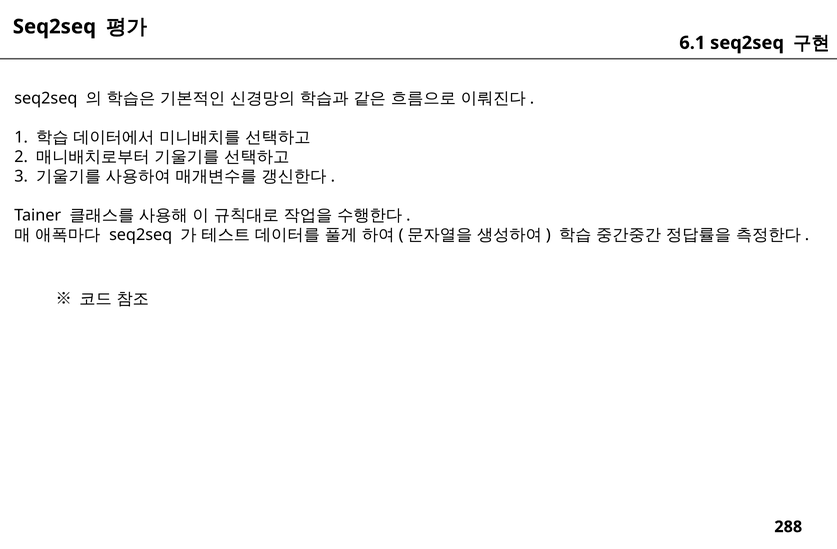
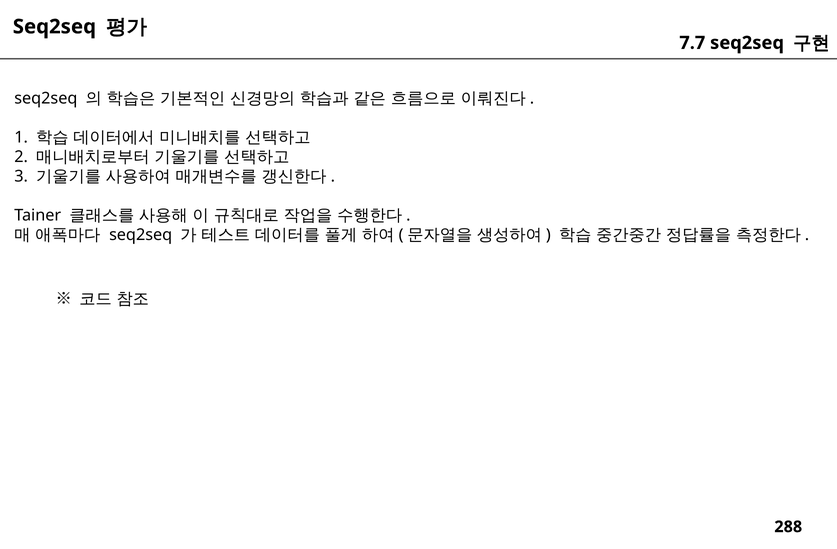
6.1: 6.1 -> 7.7
